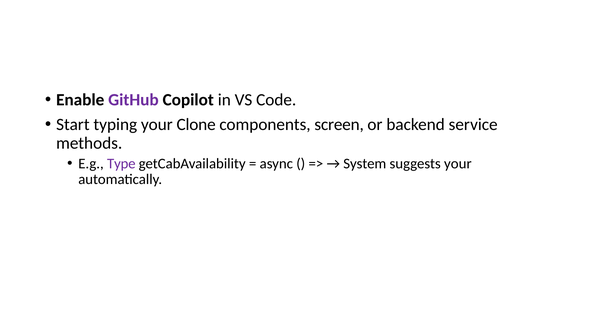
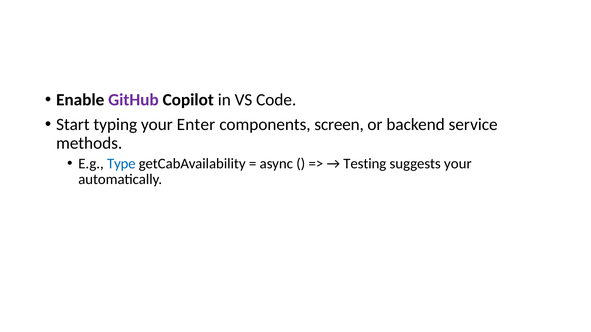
Clone: Clone -> Enter
Type colour: purple -> blue
System: System -> Testing
